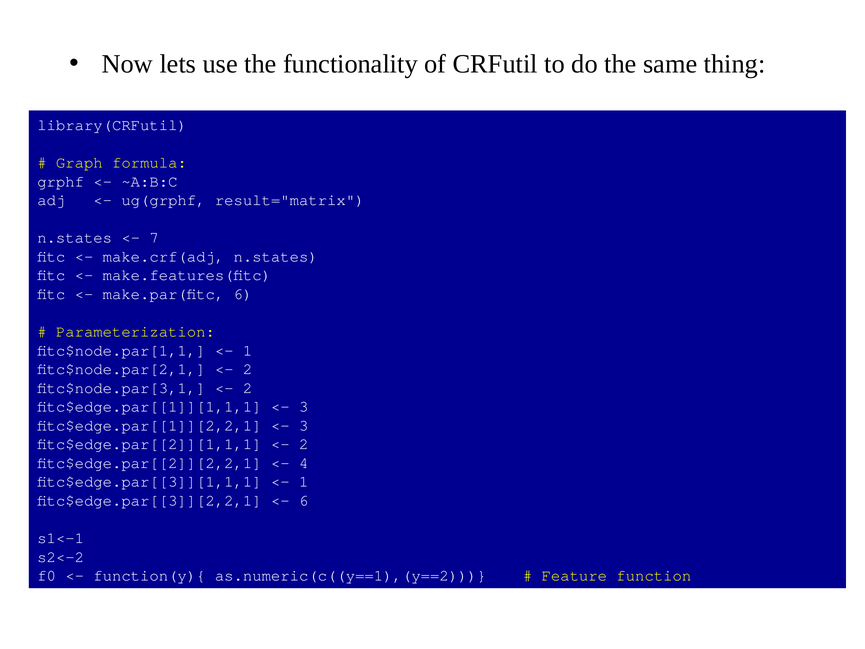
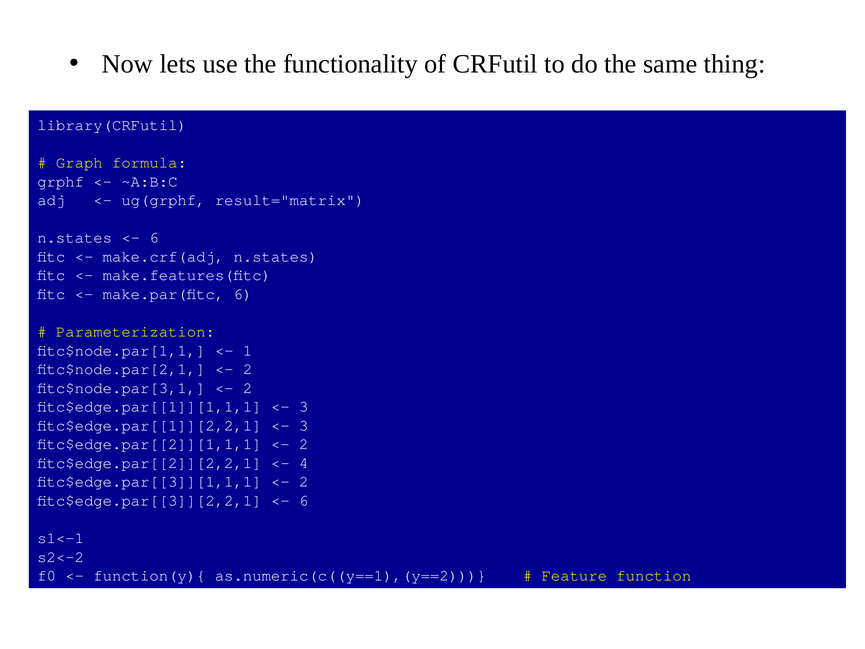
7 at (154, 238): 7 -> 6
1 at (304, 482): 1 -> 2
